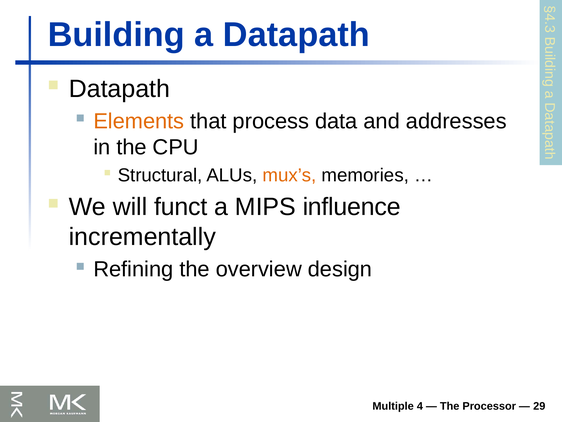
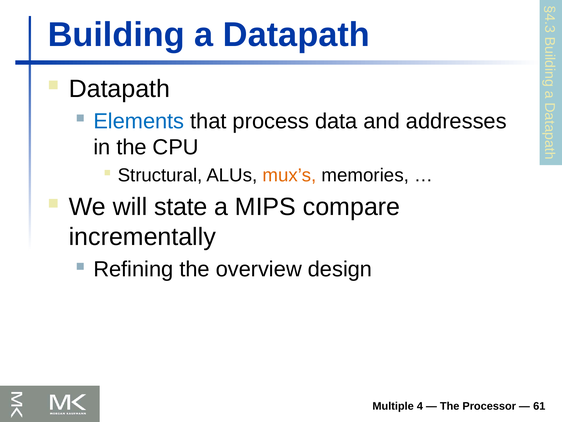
Elements colour: orange -> blue
funct: funct -> state
influence: influence -> compare
29: 29 -> 61
